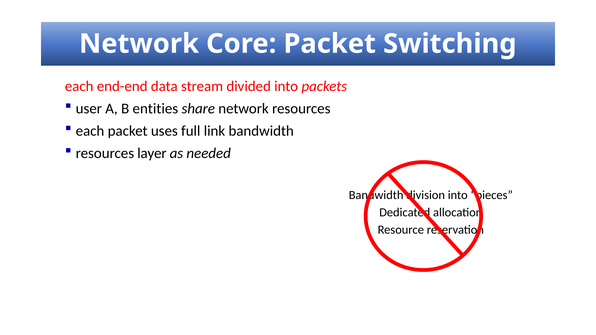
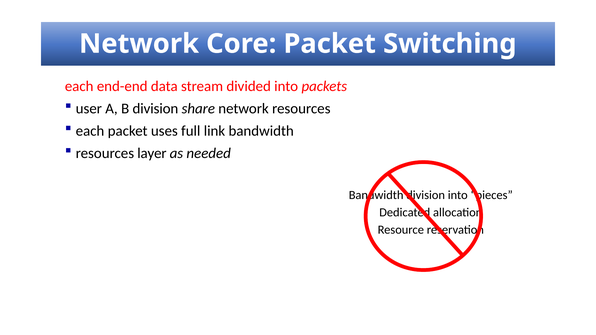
B entities: entities -> division
